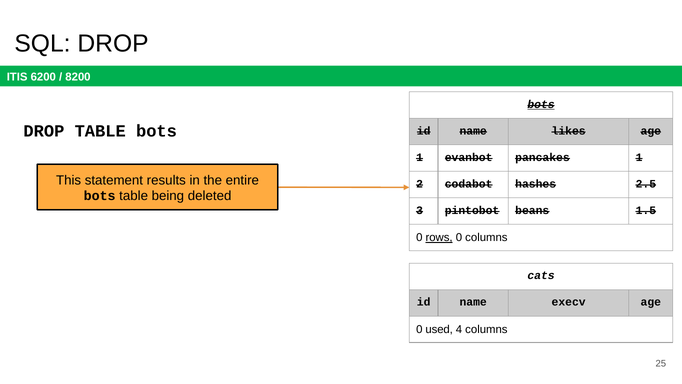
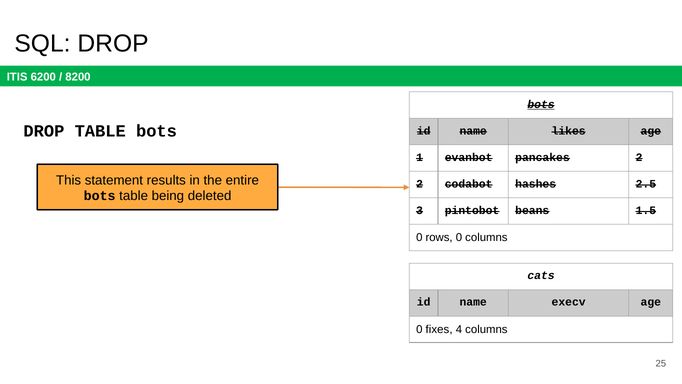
pancakes 1: 1 -> 2
rows underline: present -> none
used: used -> fixes
